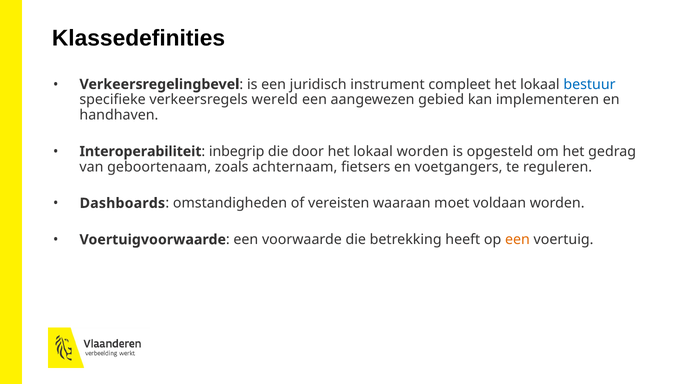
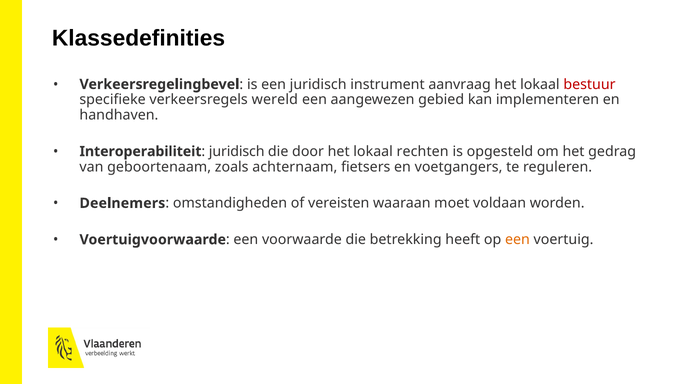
compleet: compleet -> aanvraag
bestuur colour: blue -> red
inbegrip at (237, 151): inbegrip -> juridisch
lokaal worden: worden -> rechten
Dashboards: Dashboards -> Deelnemers
